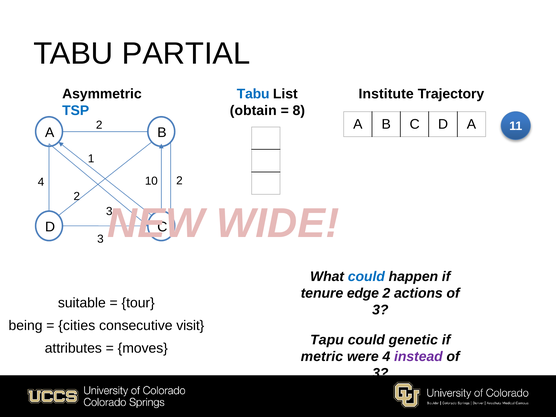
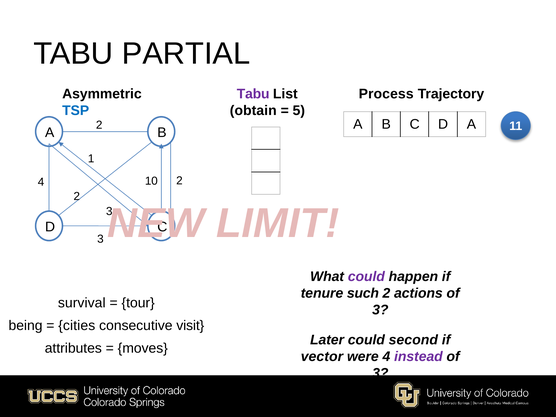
Tabu at (253, 94) colour: blue -> purple
Institute: Institute -> Process
8: 8 -> 5
WIDE: WIDE -> LIMIT
could at (366, 277) colour: blue -> purple
edge: edge -> such
suitable: suitable -> survival
Tapu: Tapu -> Later
genetic: genetic -> second
metric: metric -> vector
